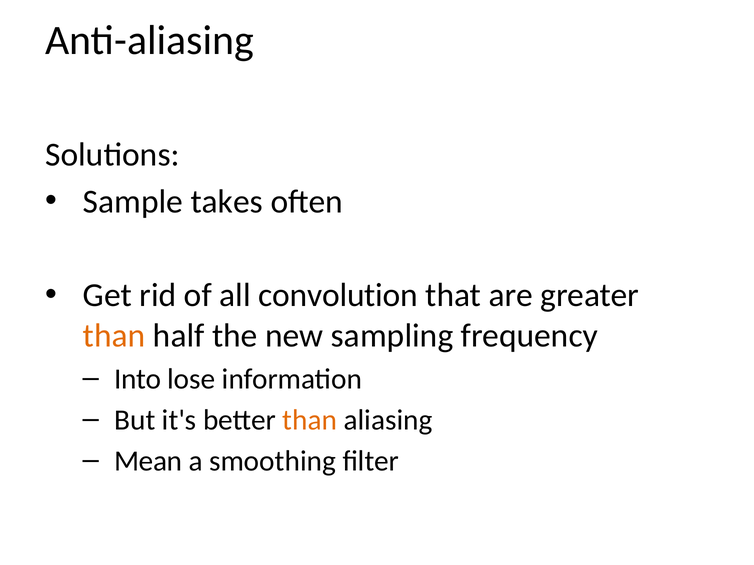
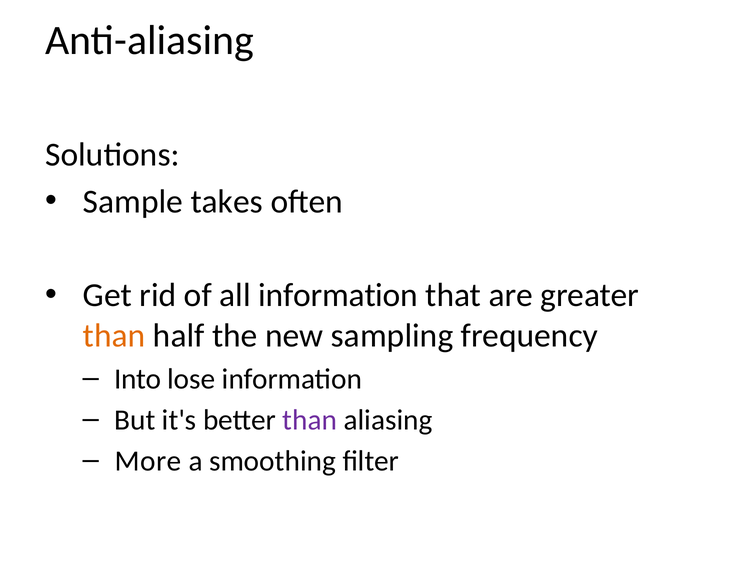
all convolution: convolution -> information
than at (310, 420) colour: orange -> purple
Mean: Mean -> More
